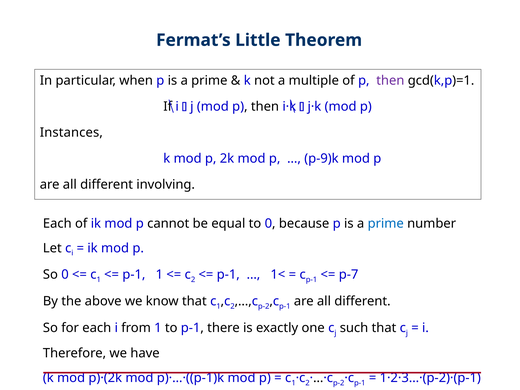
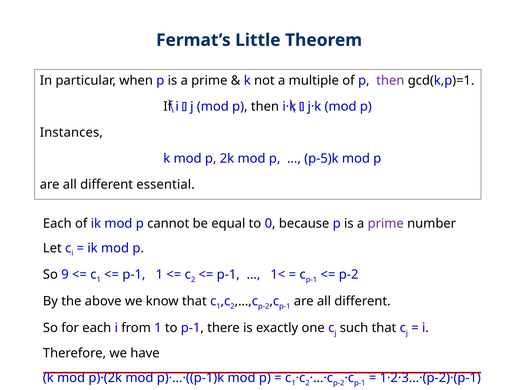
p-9)k: p-9)k -> p-5)k
involving: involving -> essential
prime at (386, 224) colour: blue -> purple
So 0: 0 -> 9
p-7 at (349, 275): p-7 -> p-2
